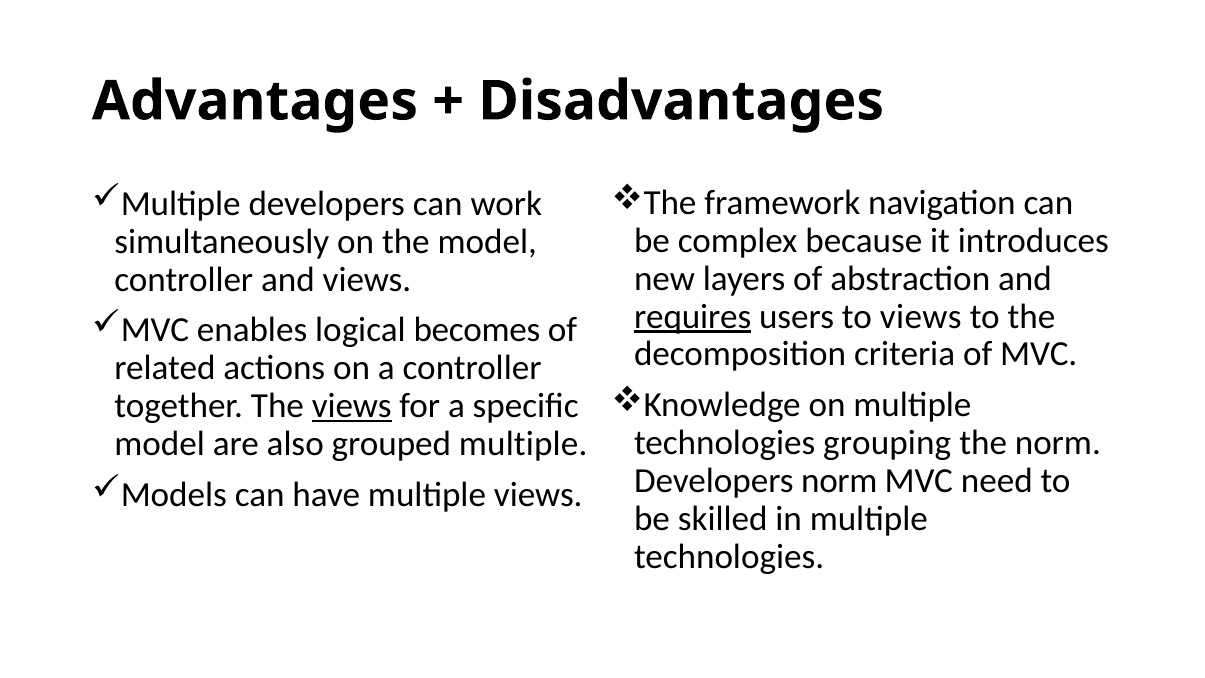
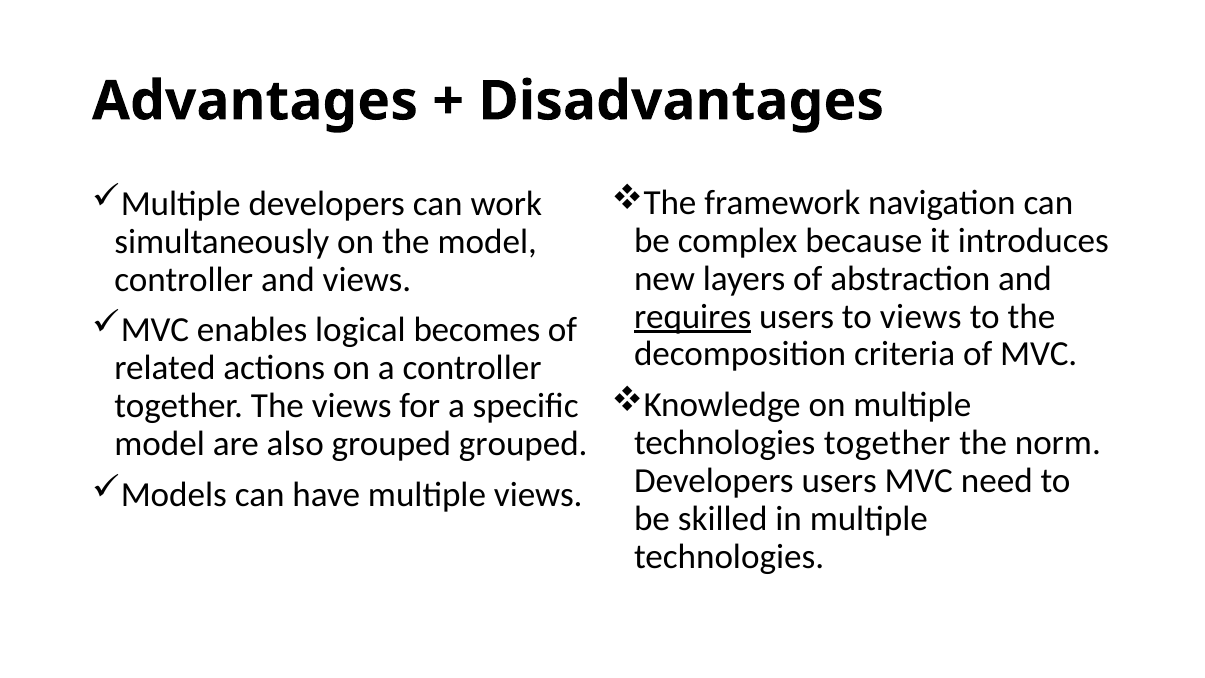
views at (352, 406) underline: present -> none
technologies grouping: grouping -> together
grouped multiple: multiple -> grouped
Developers norm: norm -> users
